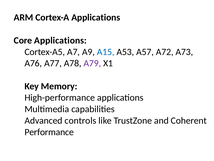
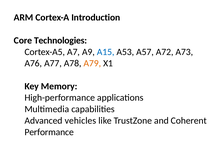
Cortex-A Applications: Applications -> Introduction
Core Applications: Applications -> Technologies
A79 colour: purple -> orange
controls: controls -> vehicles
